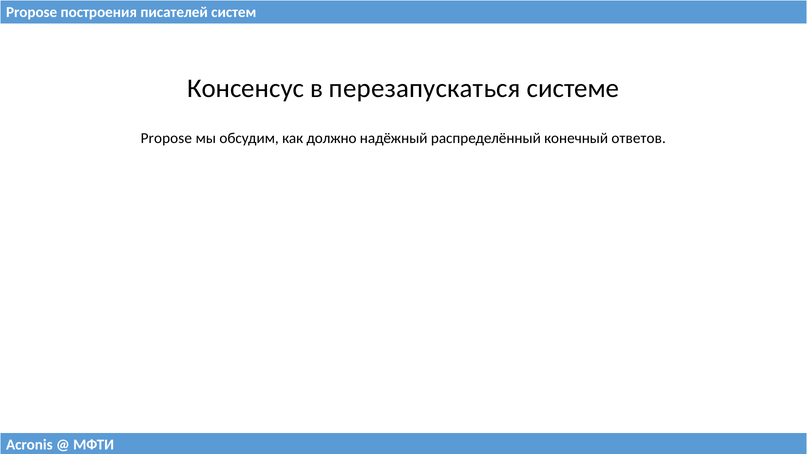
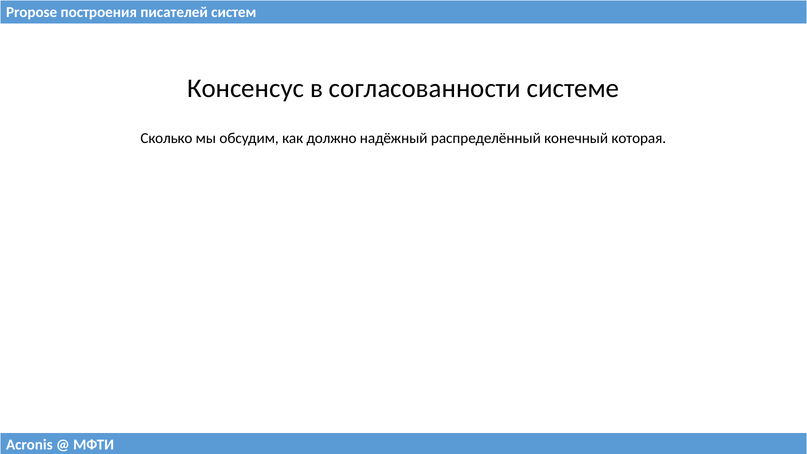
перезапускаться: перезапускаться -> согласованности
Propose at (166, 138): Propose -> Сколько
ответов: ответов -> которая
